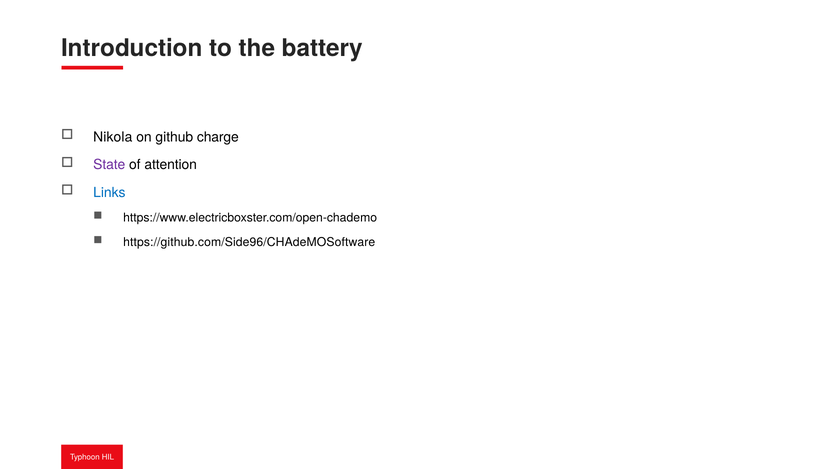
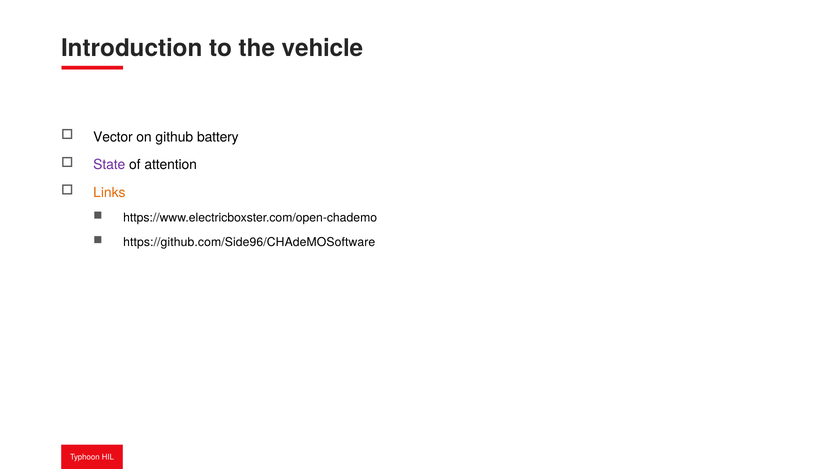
battery: battery -> vehicle
Nikola: Nikola -> Vector
charge: charge -> battery
Links colour: blue -> orange
